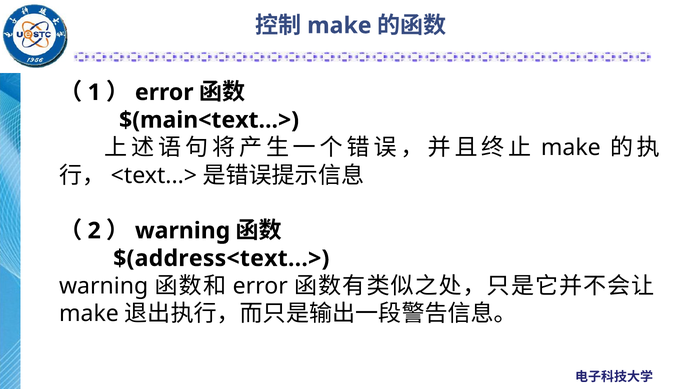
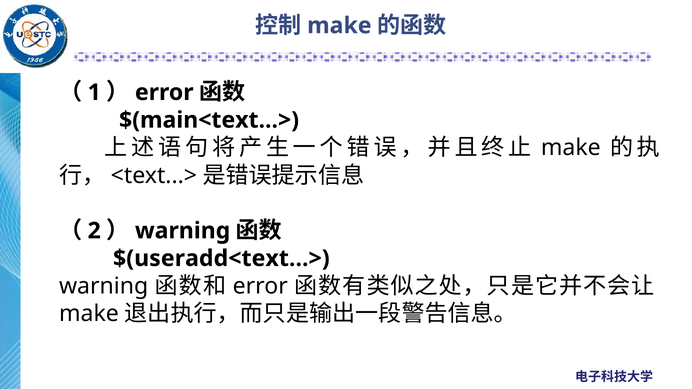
$(address<text...>: $(address<text...> -> $(useradd<text...>
